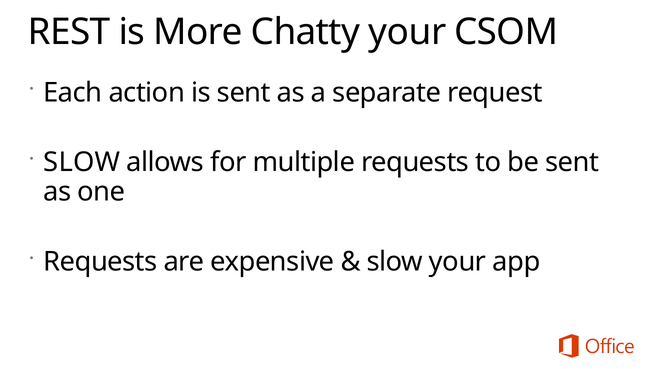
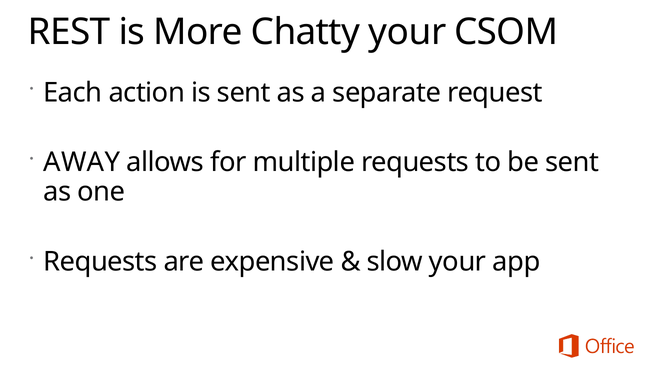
SLOW at (82, 163): SLOW -> AWAY
